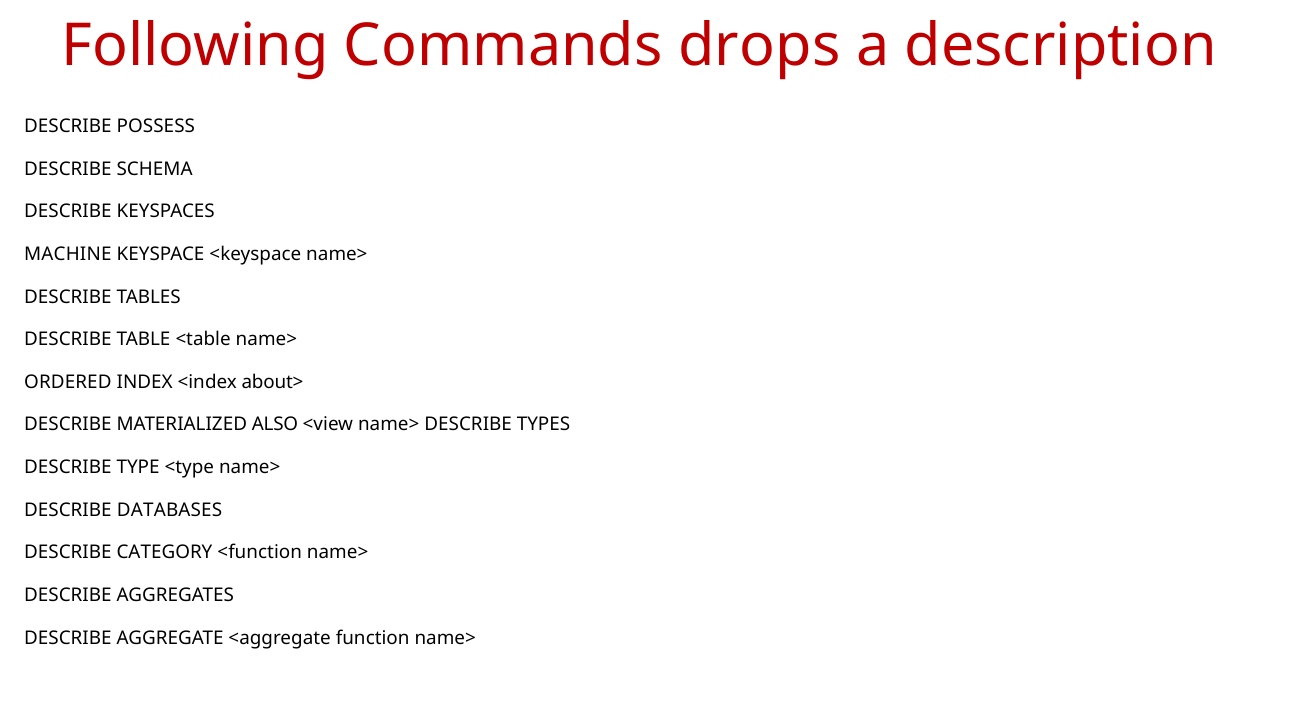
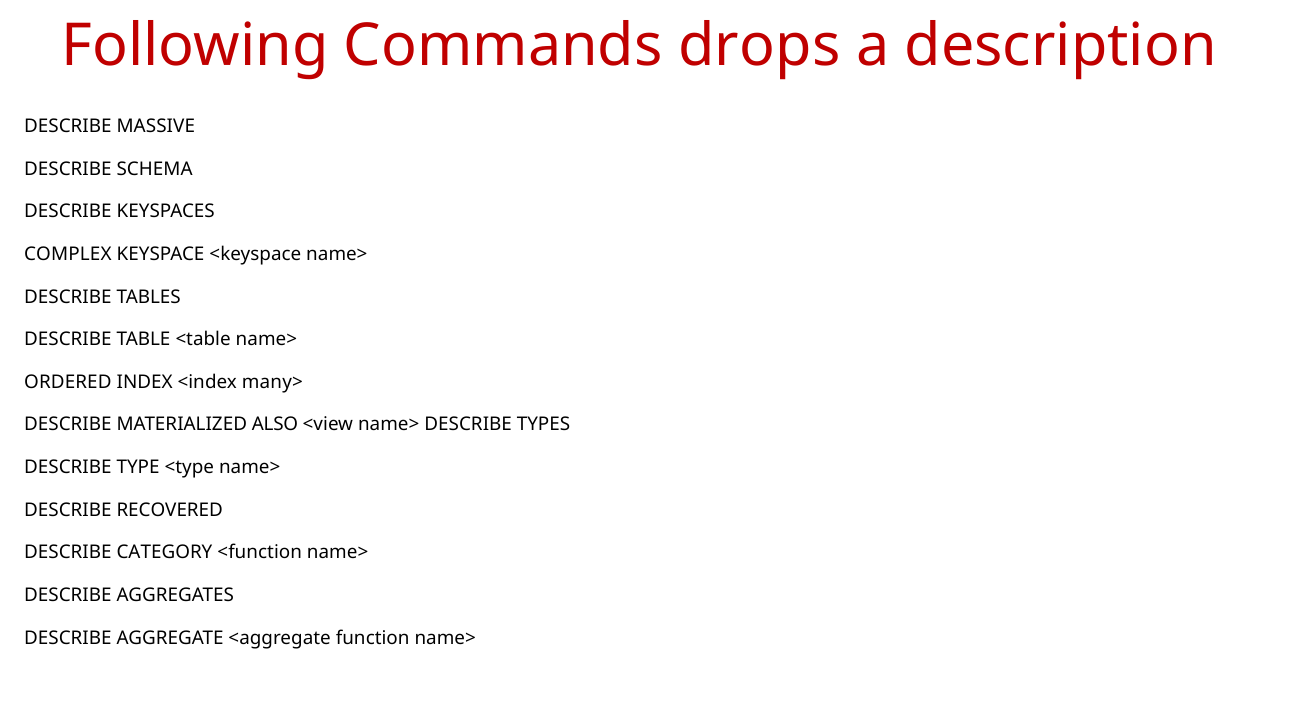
POSSESS: POSSESS -> MASSIVE
MACHINE: MACHINE -> COMPLEX
about>: about> -> many>
DATABASES: DATABASES -> RECOVERED
